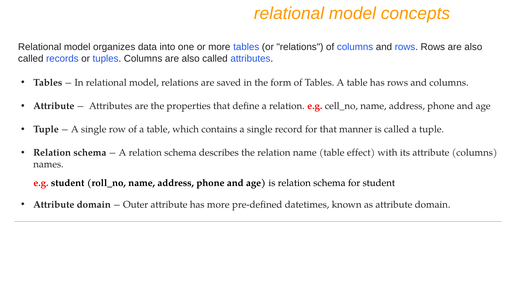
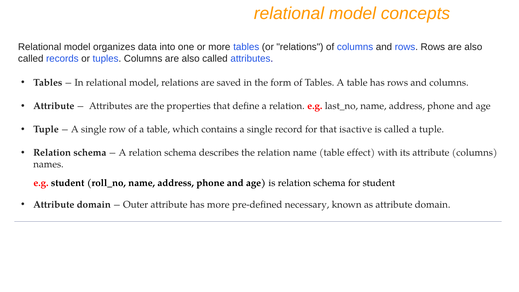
cell_no: cell_no -> last_no
manner: manner -> isactive
datetimes: datetimes -> necessary
